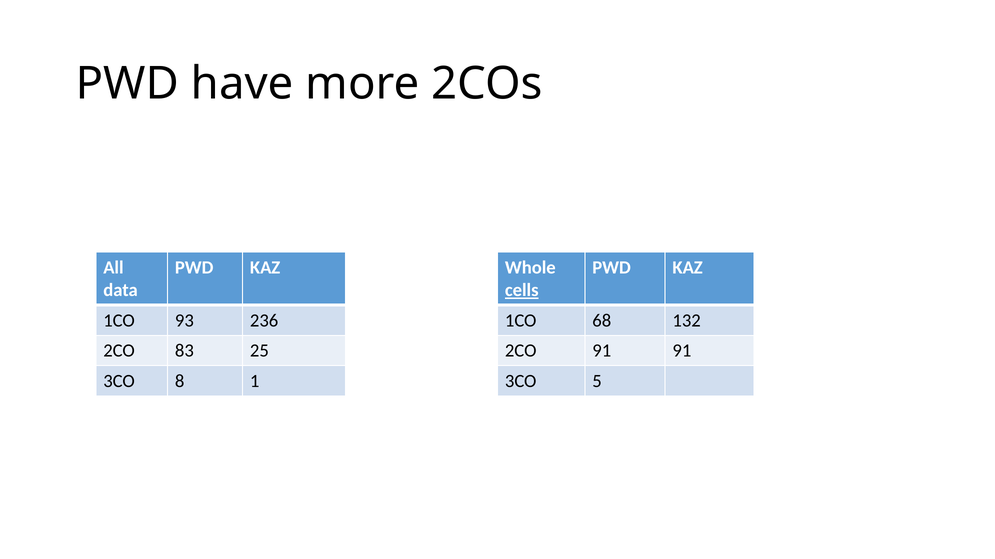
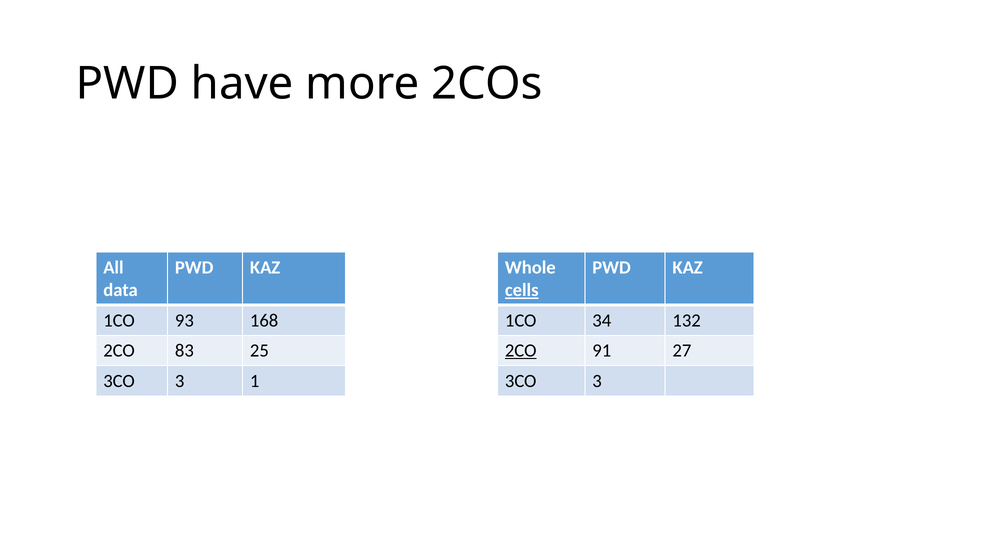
236: 236 -> 168
68: 68 -> 34
2CO at (521, 351) underline: none -> present
91 91: 91 -> 27
8 at (180, 381): 8 -> 3
5 at (597, 381): 5 -> 3
